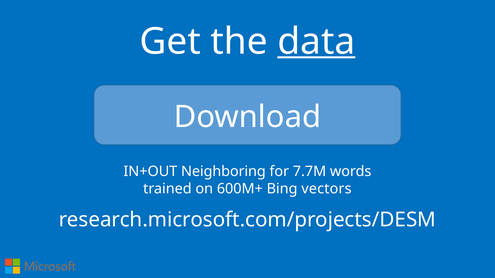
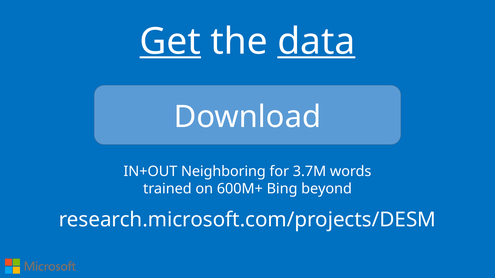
Get underline: none -> present
7.7M: 7.7M -> 3.7M
vectors: vectors -> beyond
